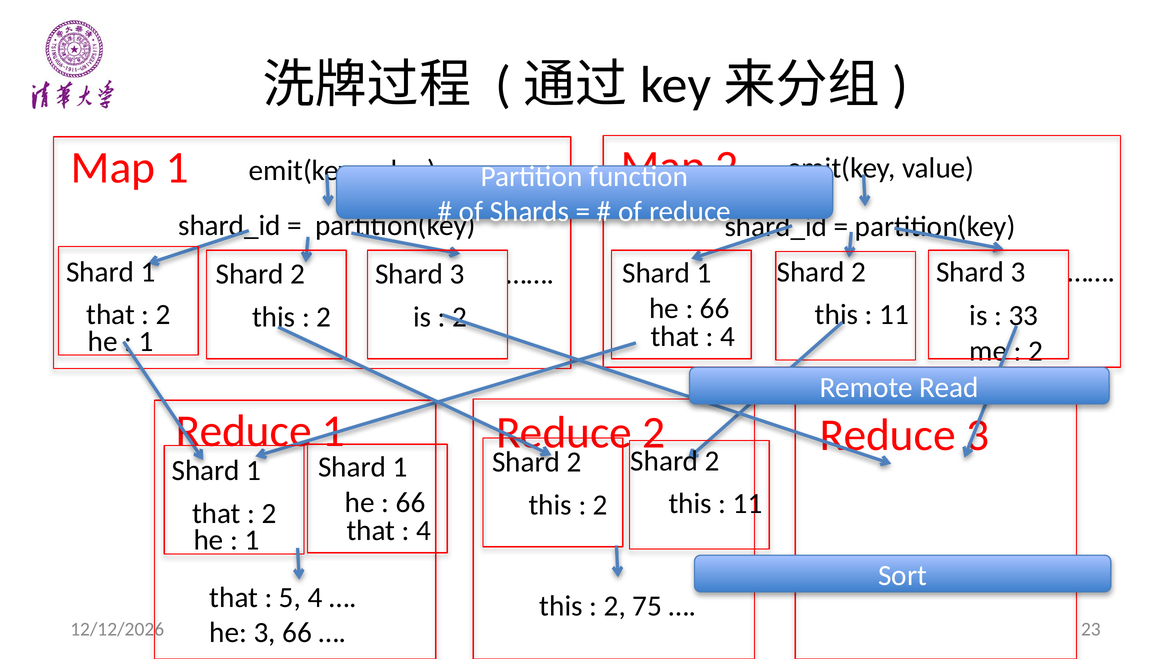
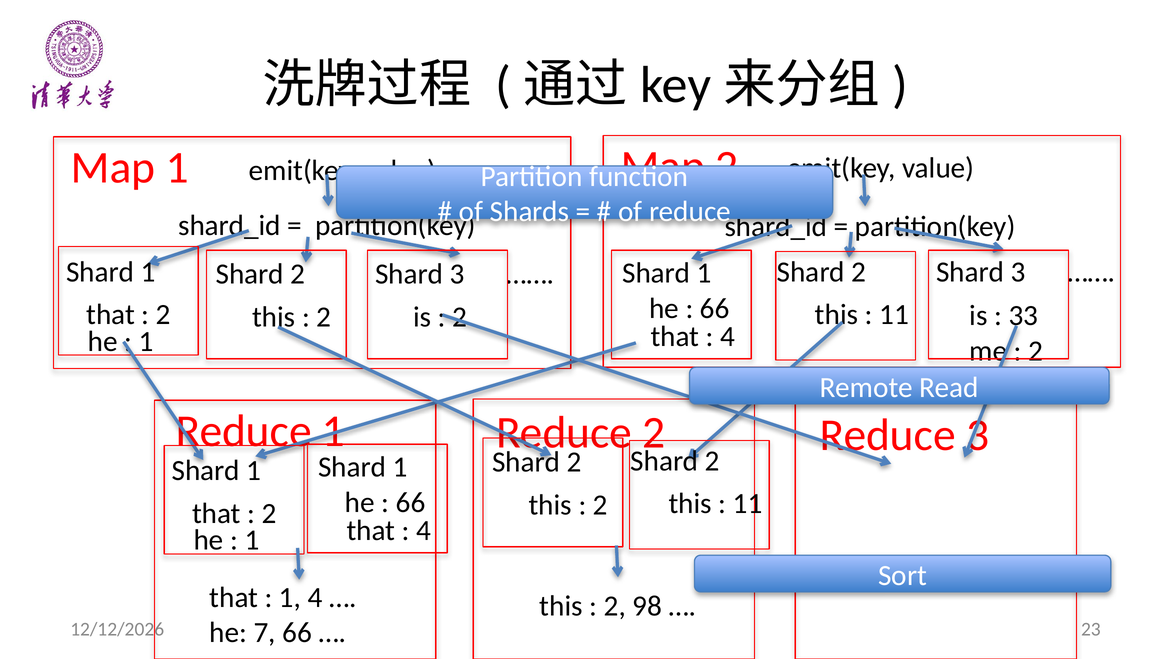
5 at (290, 597): 5 -> 1
75: 75 -> 98
he 3: 3 -> 7
